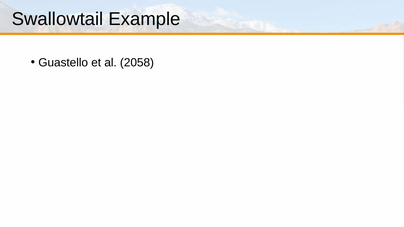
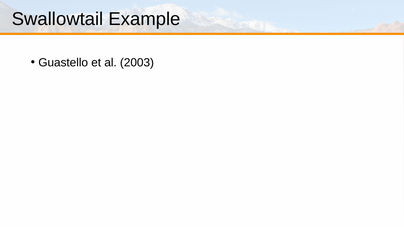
2058: 2058 -> 2003
